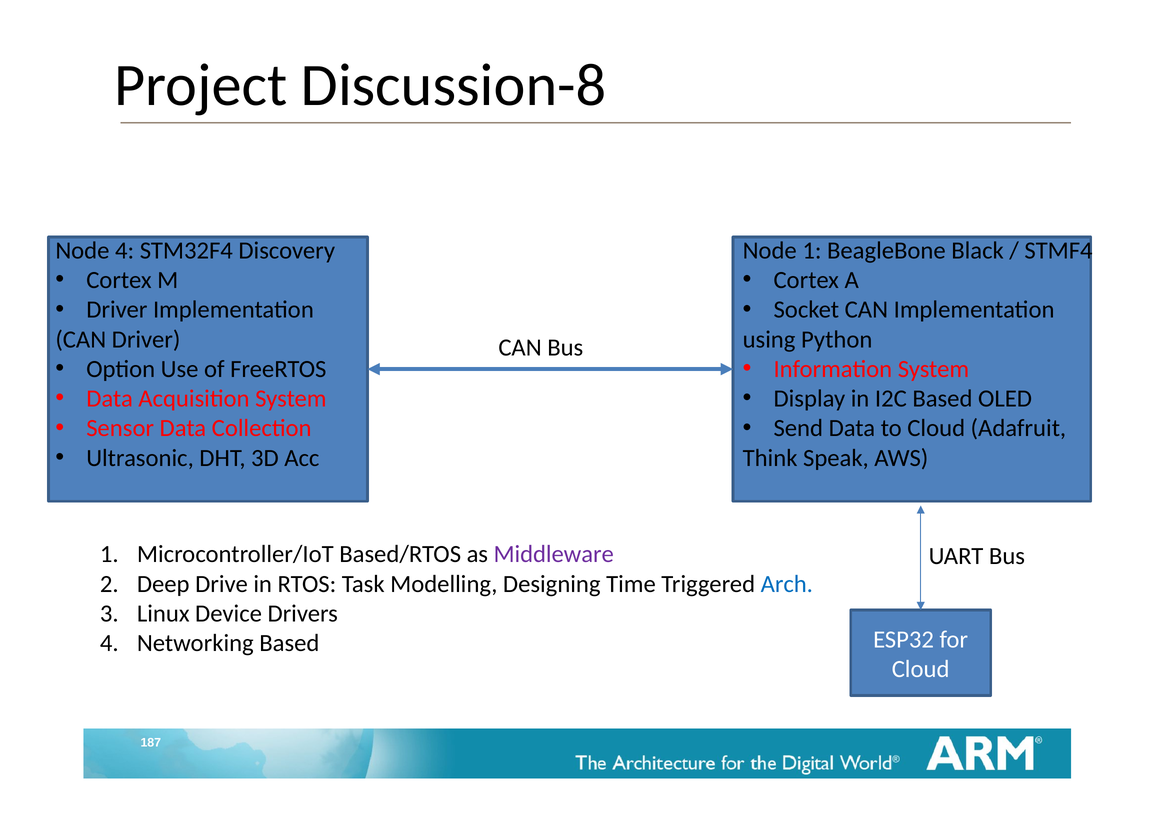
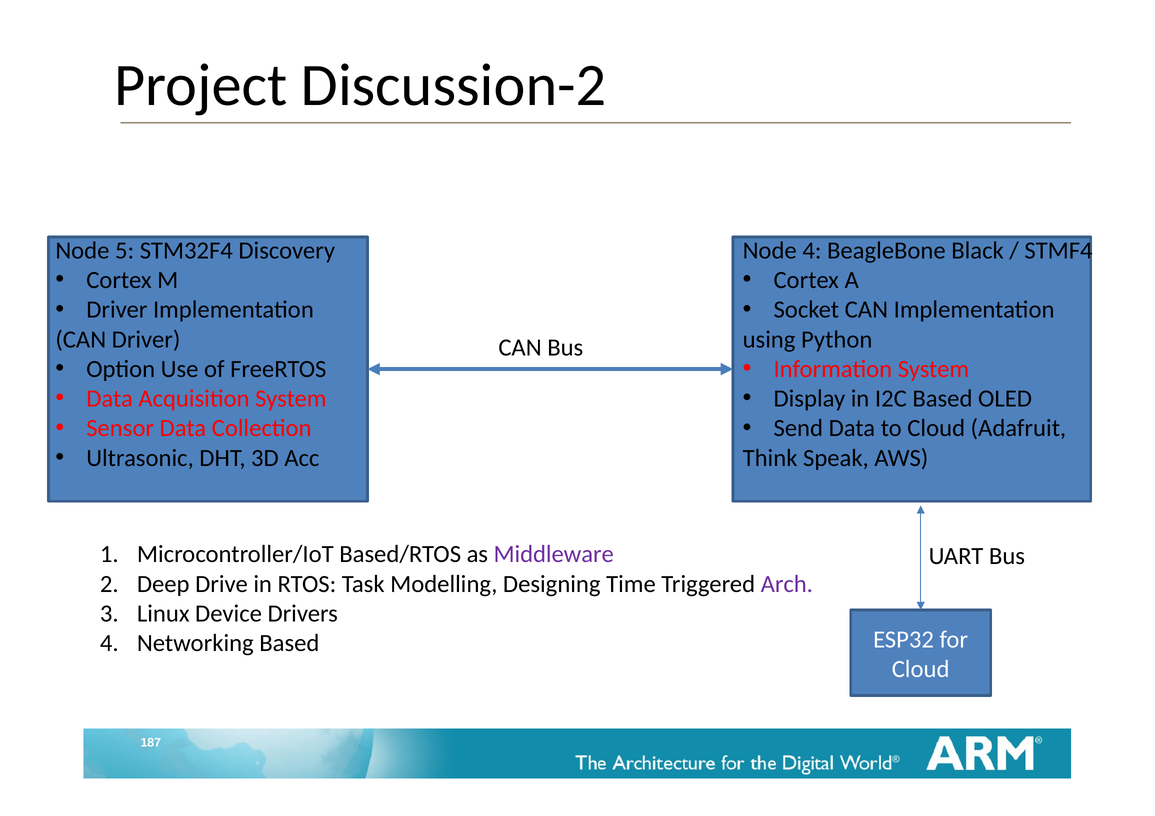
Discussion-8: Discussion-8 -> Discussion-2
Node 4: 4 -> 5
Node 1: 1 -> 4
Arch colour: blue -> purple
